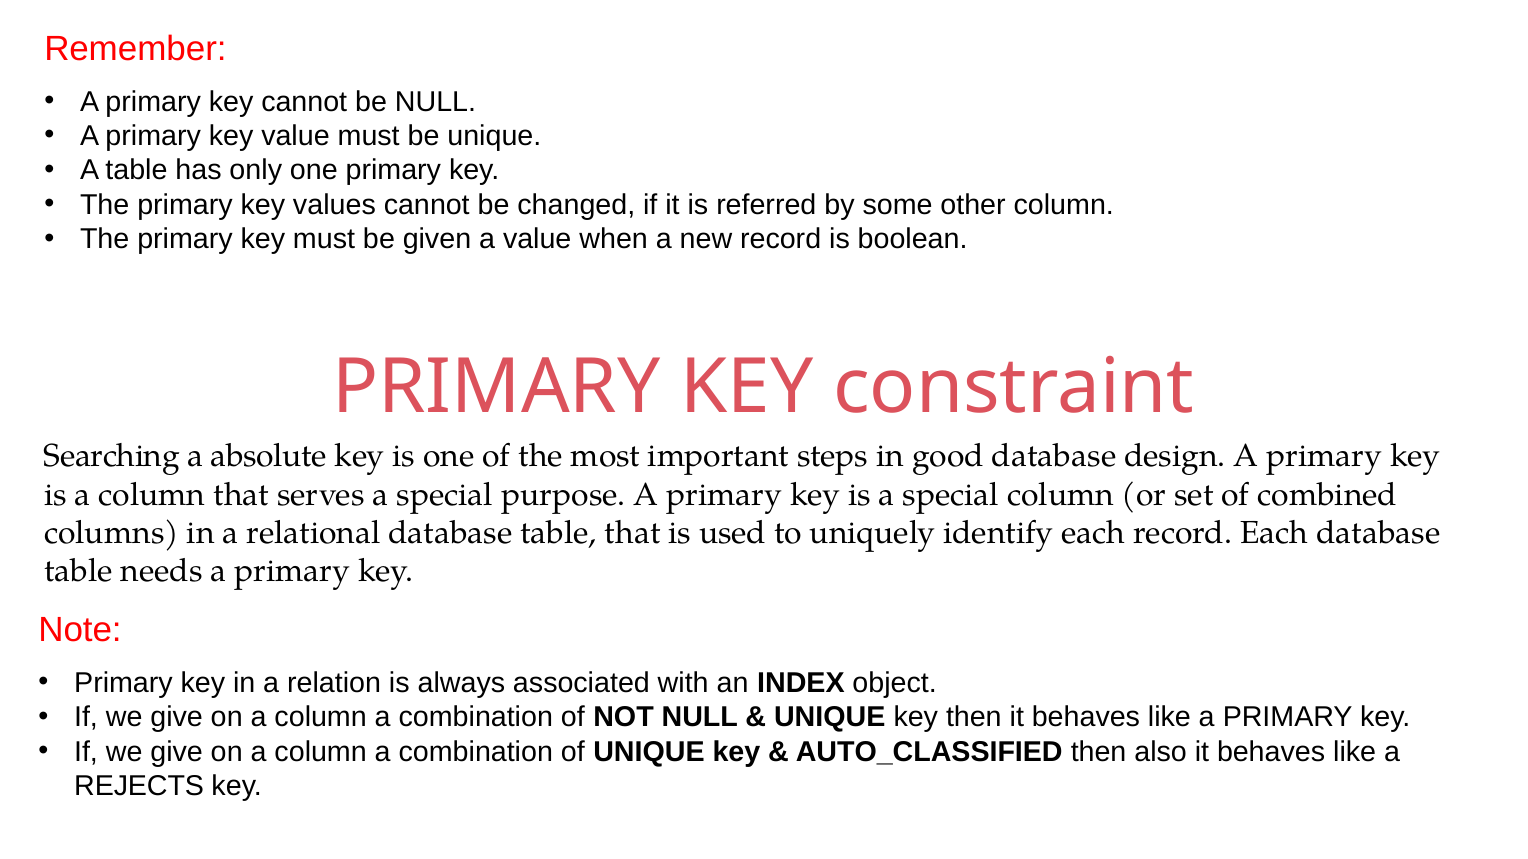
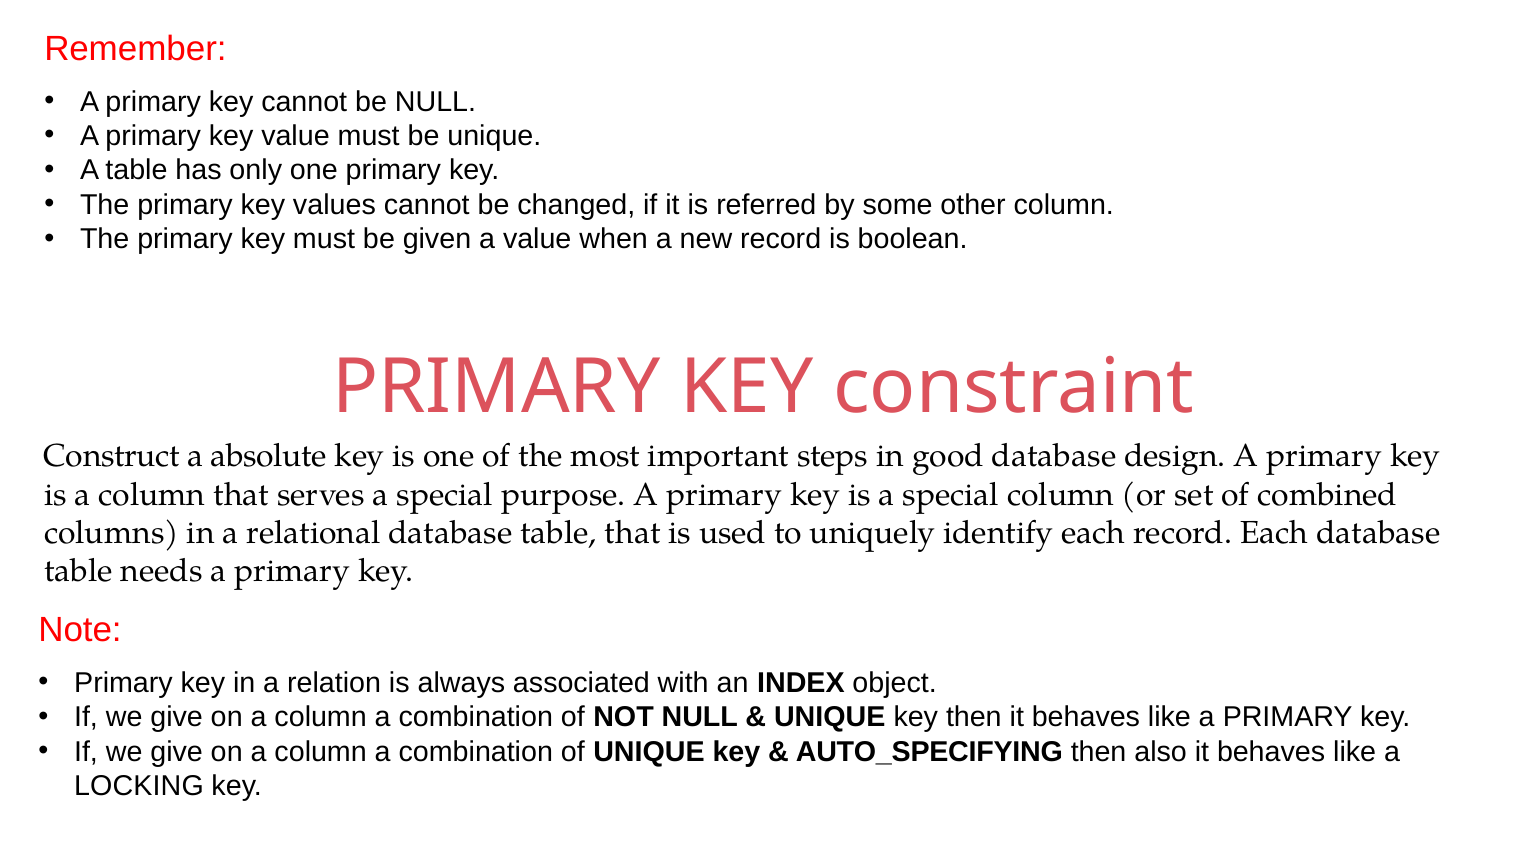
Searching: Searching -> Construct
AUTO_CLASSIFIED: AUTO_CLASSIFIED -> AUTO_SPECIFYING
REJECTS: REJECTS -> LOCKING
